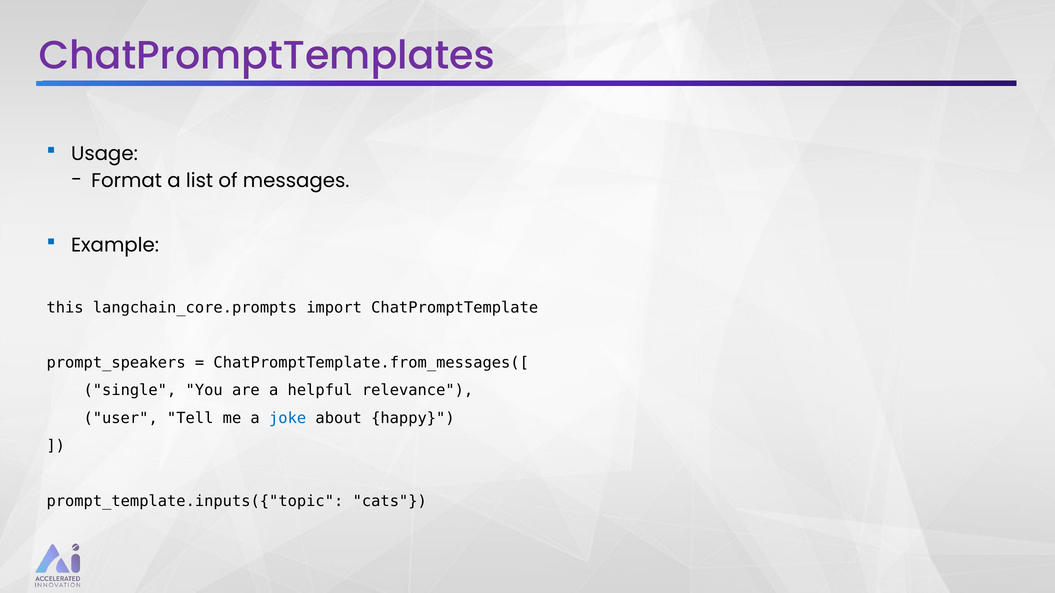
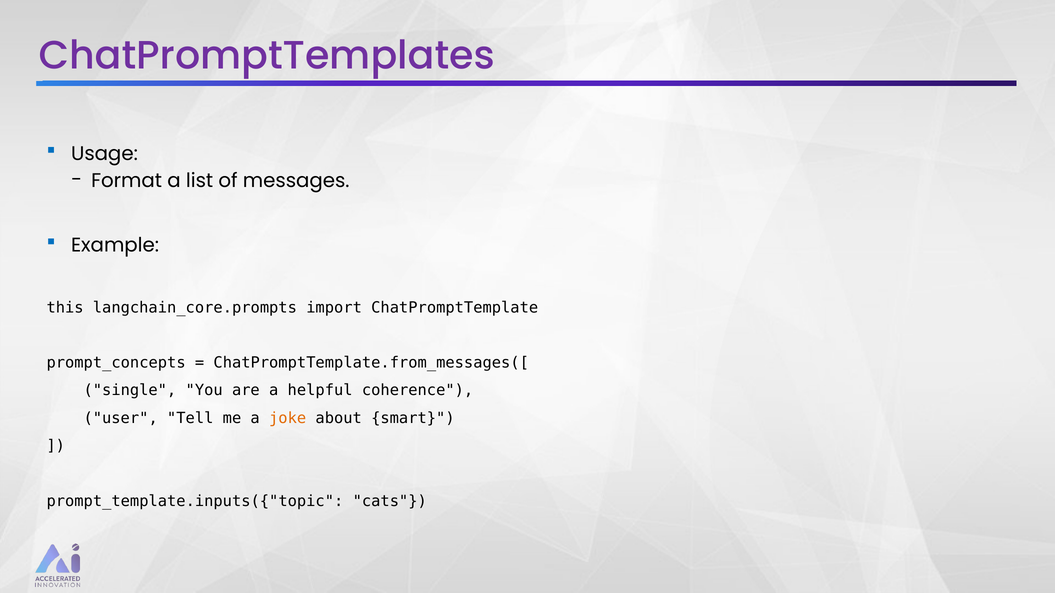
prompt_speakers: prompt_speakers -> prompt_concepts
relevance: relevance -> coherence
joke colour: blue -> orange
happy: happy -> smart
